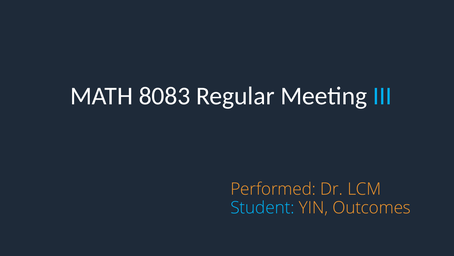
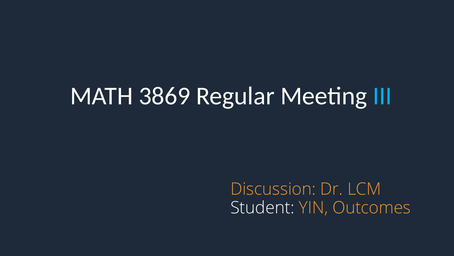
8083: 8083 -> 3869
Performed: Performed -> Discussion
Student colour: light blue -> white
